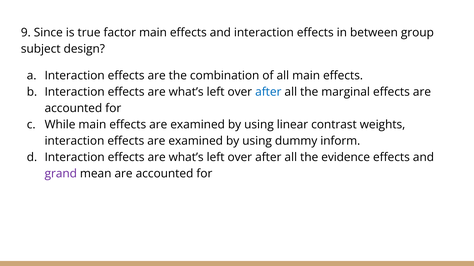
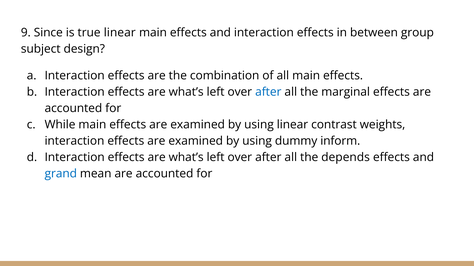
true factor: factor -> linear
evidence: evidence -> depends
grand colour: purple -> blue
